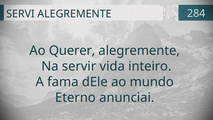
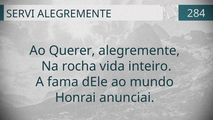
servir: servir -> rocha
Eterno: Eterno -> Honrai
